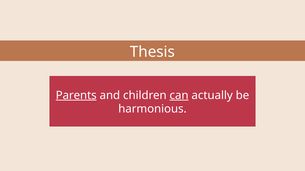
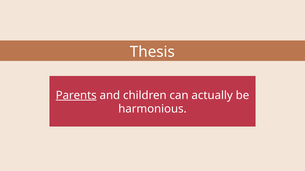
can underline: present -> none
